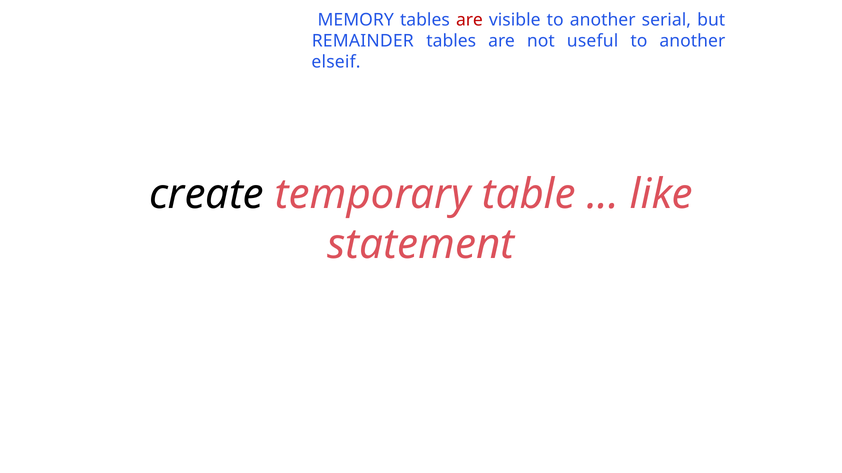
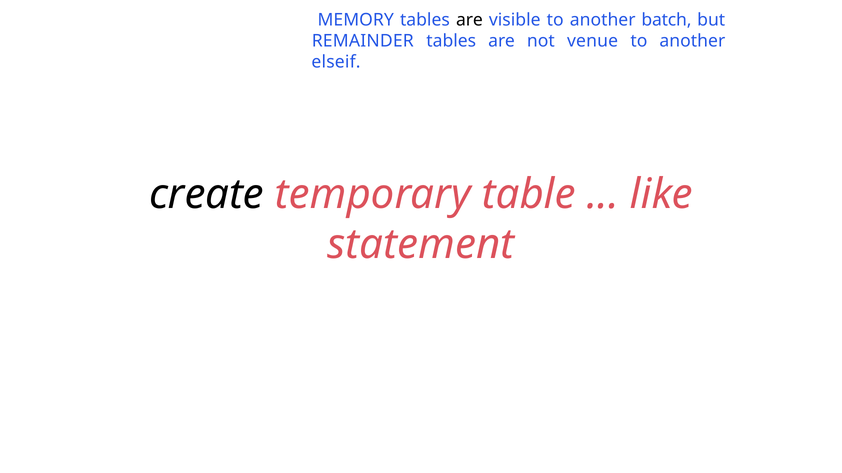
are at (469, 20) colour: red -> black
serial: serial -> batch
useful: useful -> venue
